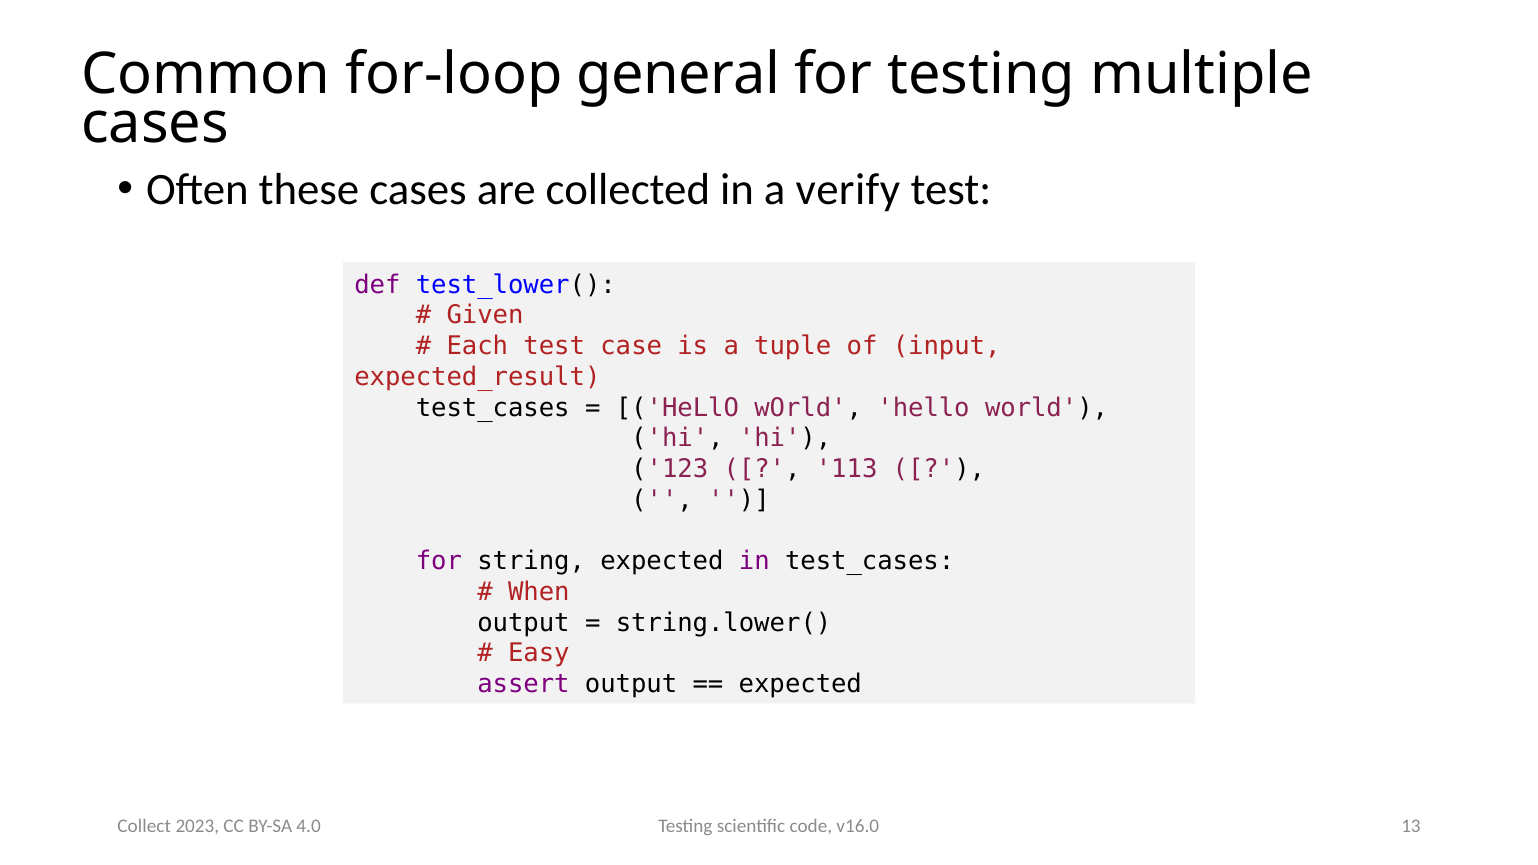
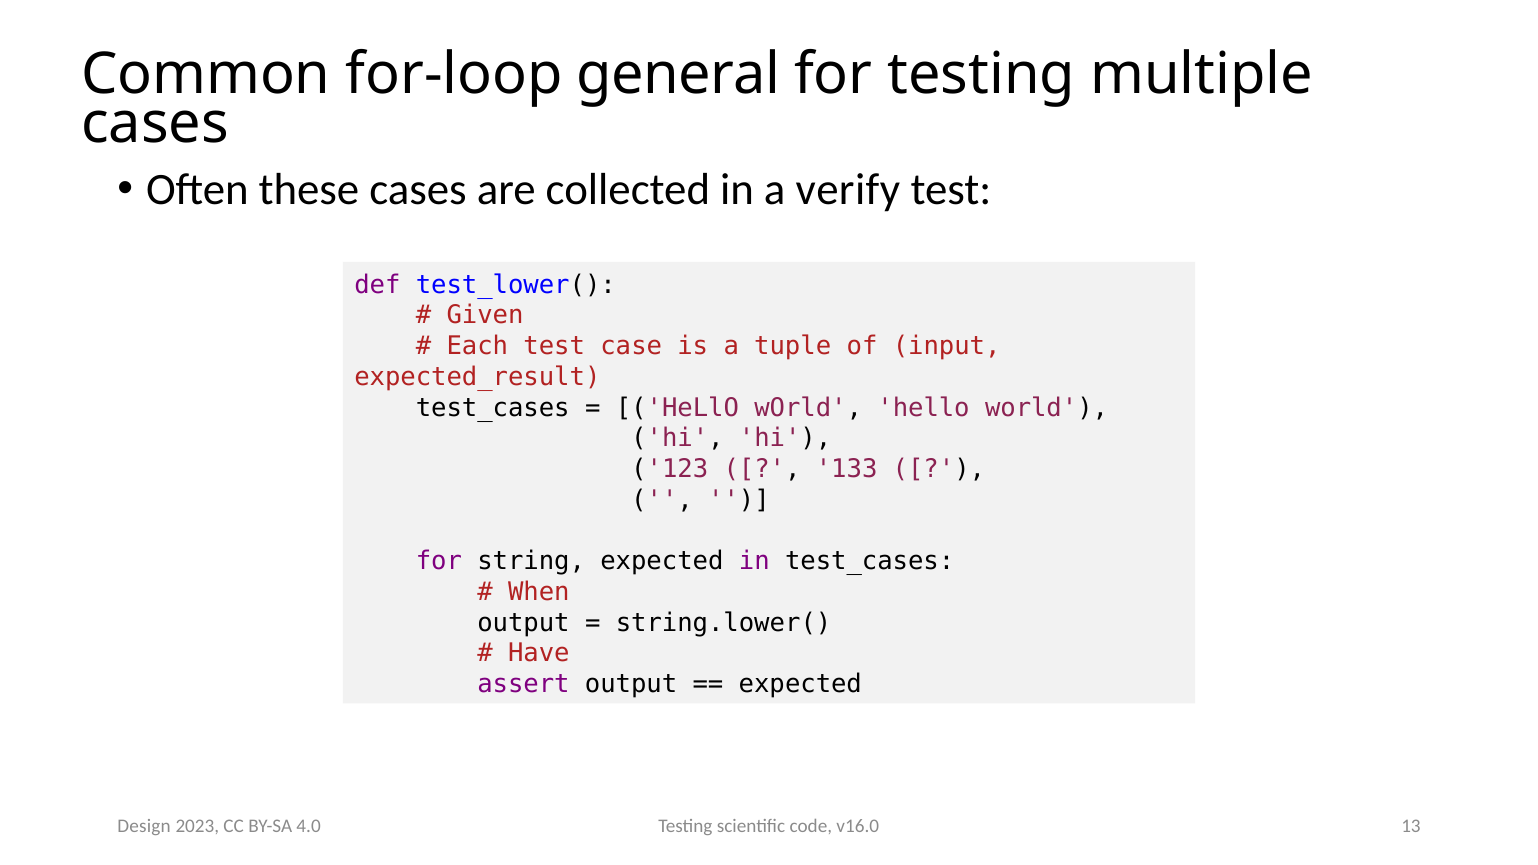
113: 113 -> 133
Easy: Easy -> Have
Collect: Collect -> Design
